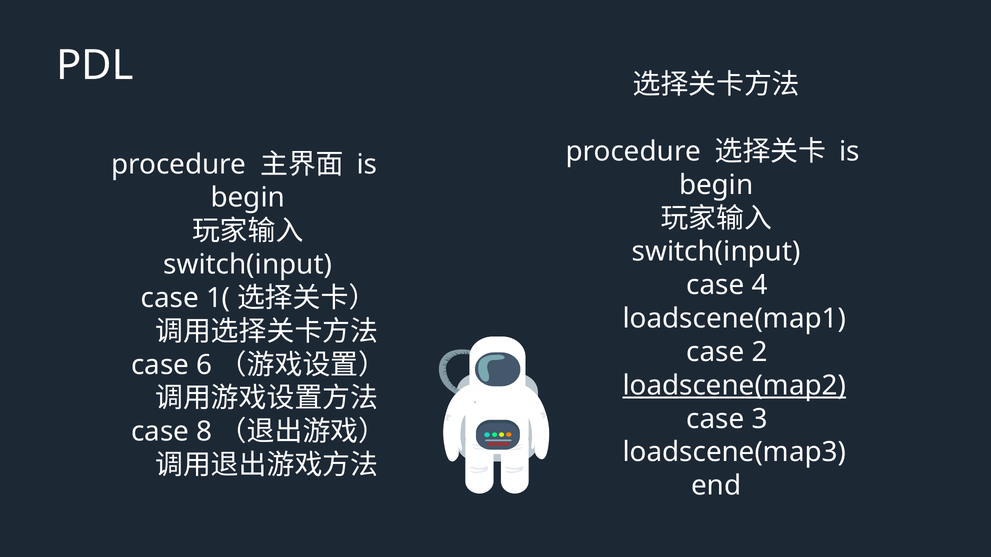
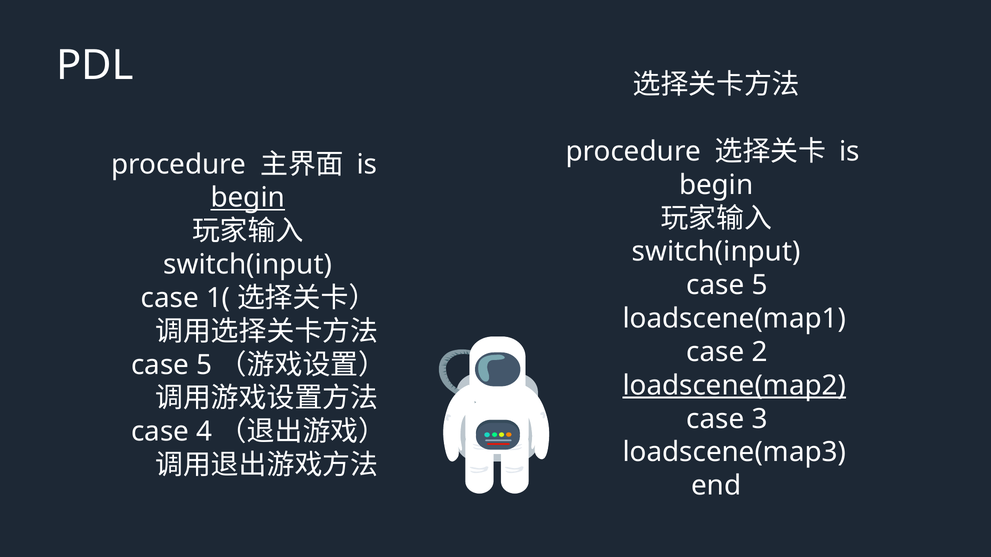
begin at (248, 198) underline: none -> present
4 at (760, 285): 4 -> 5
6 at (204, 365): 6 -> 5
8: 8 -> 4
